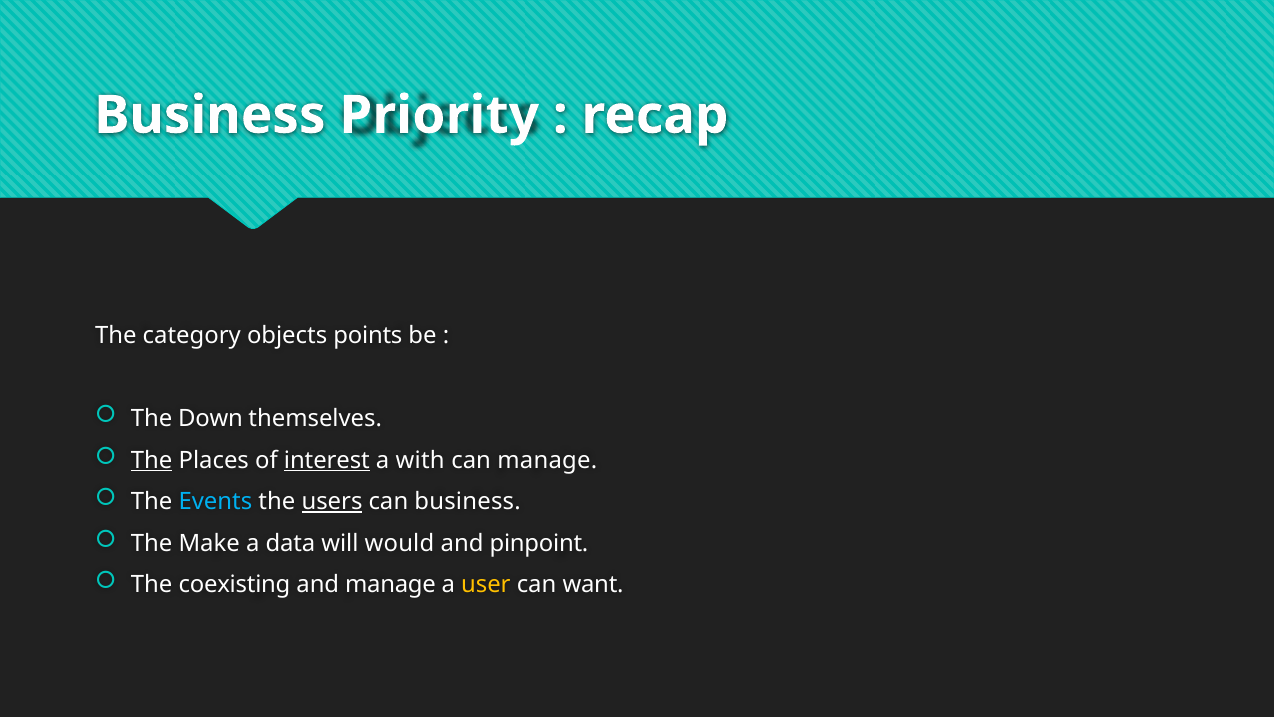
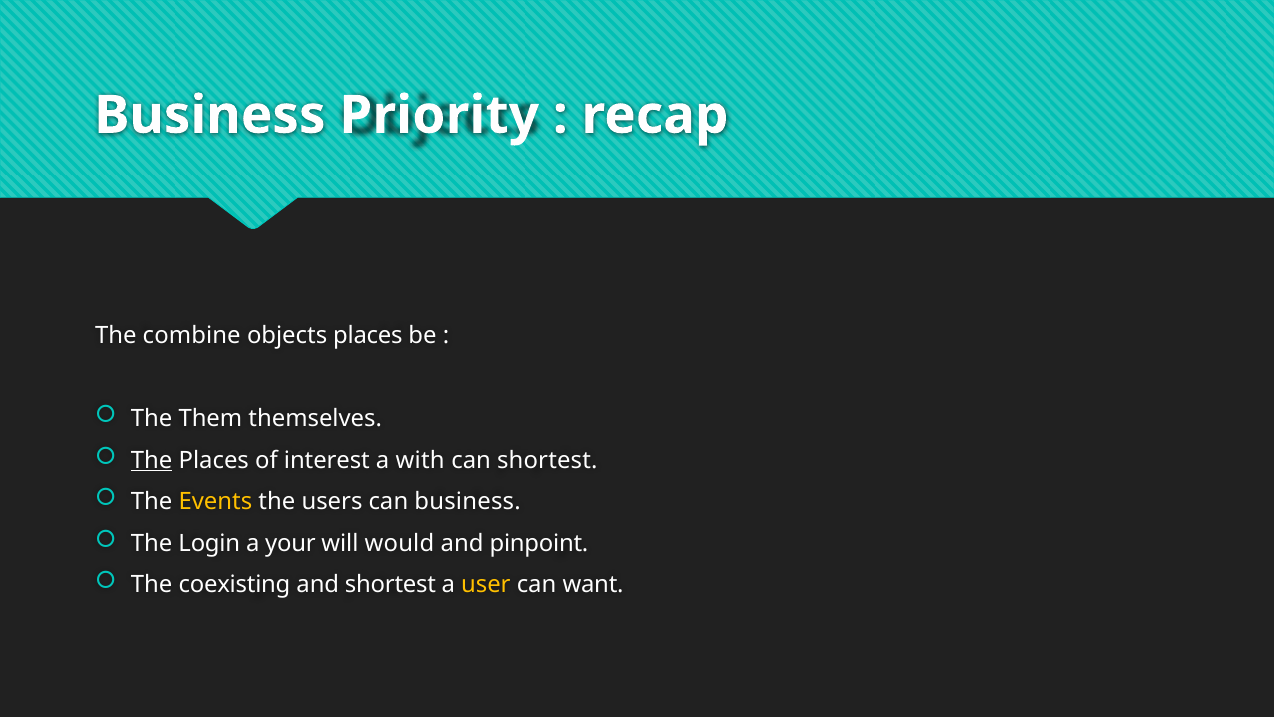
category: category -> combine
objects points: points -> places
Down: Down -> Them
interest underline: present -> none
can manage: manage -> shortest
Events colour: light blue -> yellow
users underline: present -> none
Make: Make -> Login
data: data -> your
and manage: manage -> shortest
